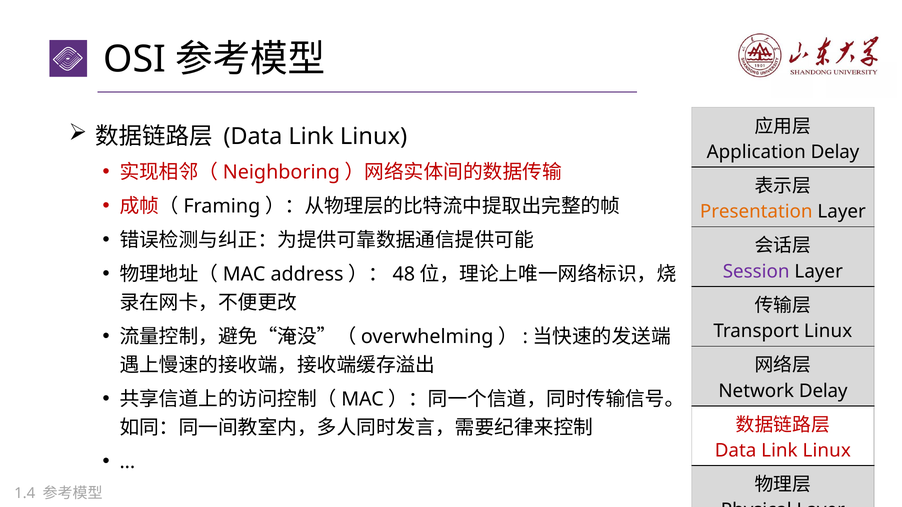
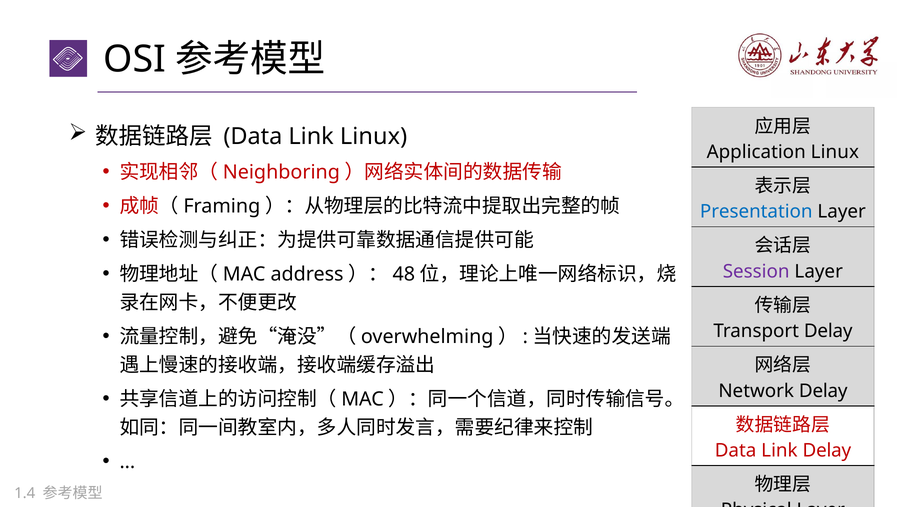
Application Delay: Delay -> Linux
Presentation colour: orange -> blue
Transport Linux: Linux -> Delay
Linux at (827, 451): Linux -> Delay
